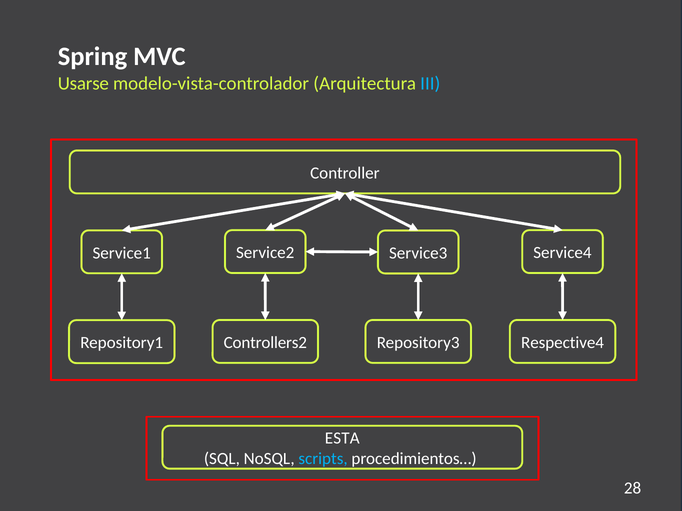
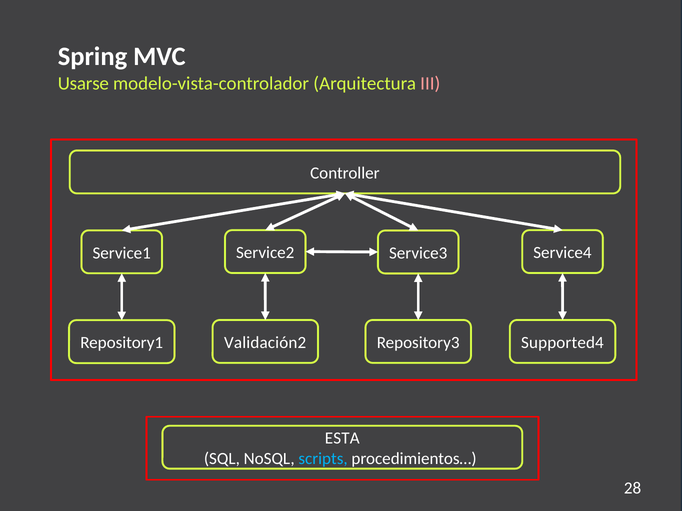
III colour: light blue -> pink
Controllers2: Controllers2 -> Validación2
Respective4: Respective4 -> Supported4
